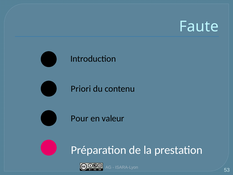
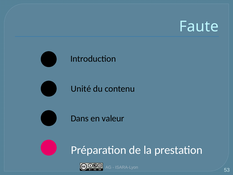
Priori: Priori -> Unité
Pour: Pour -> Dans
